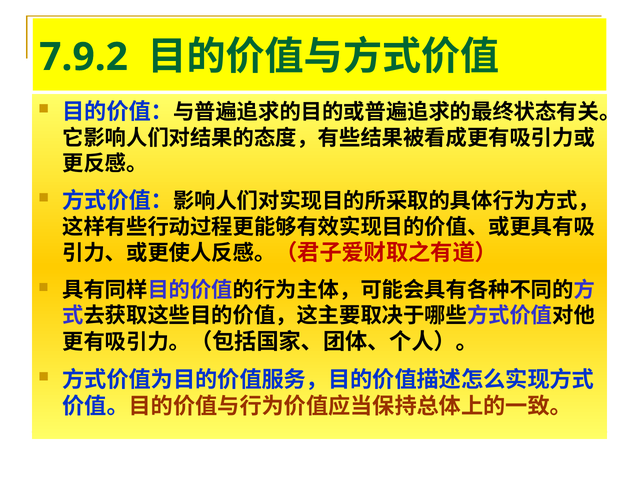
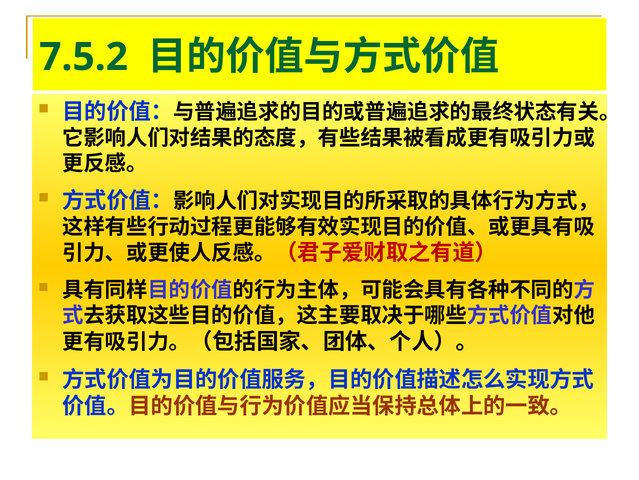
7.9.2: 7.9.2 -> 7.5.2
